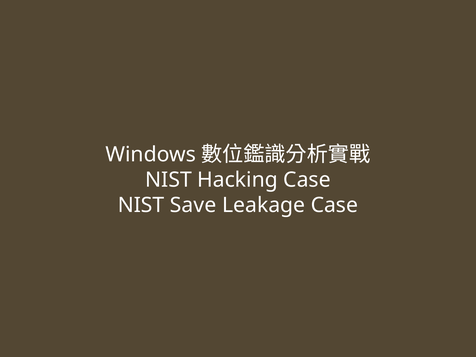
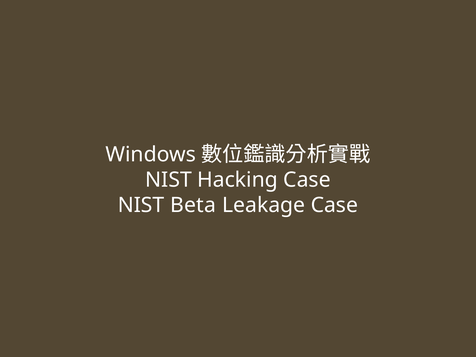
Save: Save -> Beta
